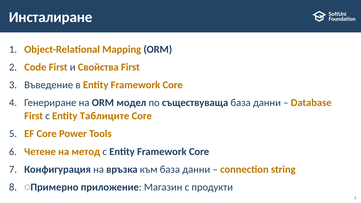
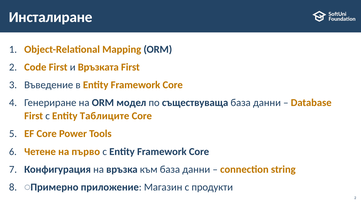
Свойства: Свойства -> Връзката
метод: метод -> първо
